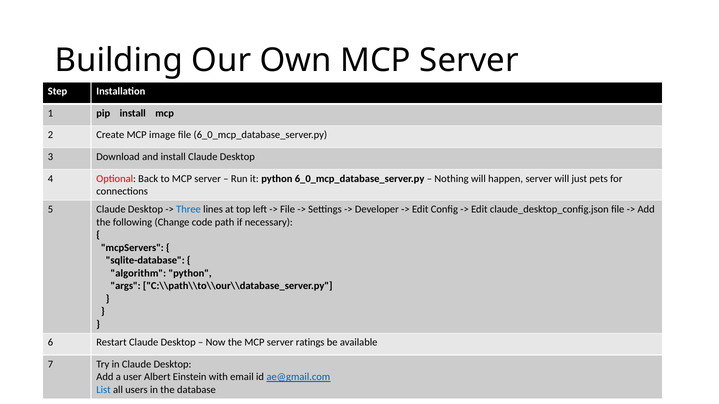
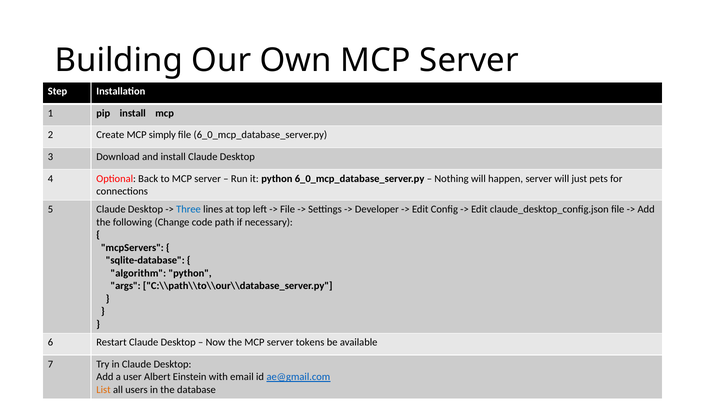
image: image -> simply
ratings: ratings -> tokens
List colour: blue -> orange
